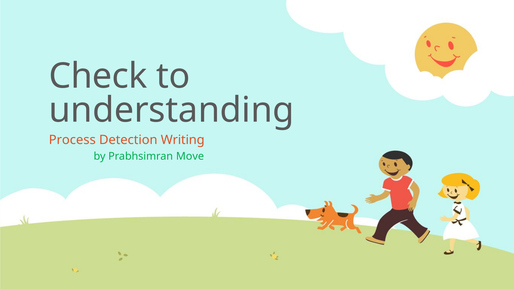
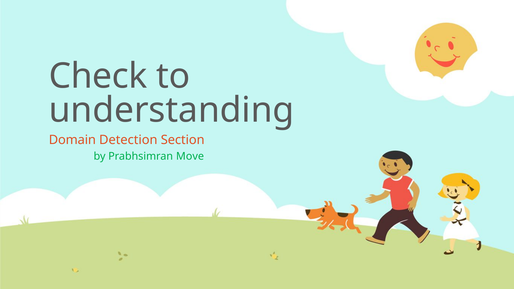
Process: Process -> Domain
Writing: Writing -> Section
